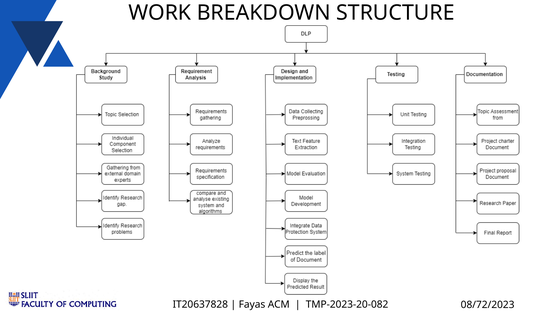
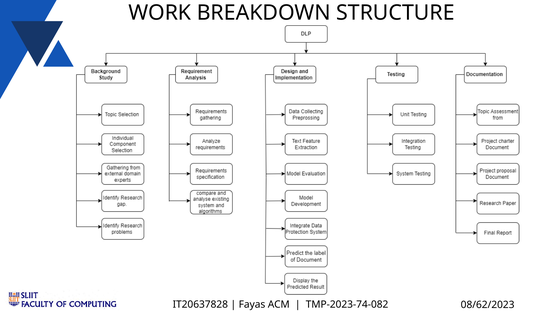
TMP-2023-20-082: TMP-2023-20-082 -> TMP-2023-74-082
08/72/2023: 08/72/2023 -> 08/62/2023
